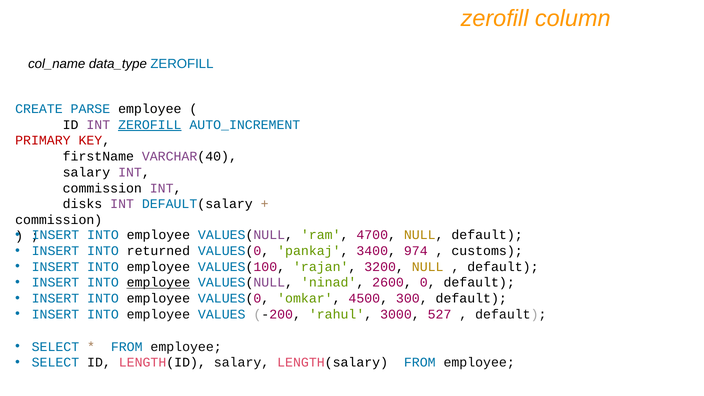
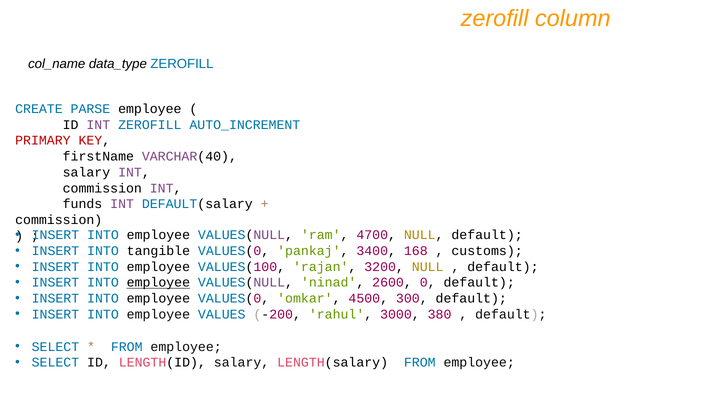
ZEROFILL at (150, 125) underline: present -> none
disks: disks -> funds
returned: returned -> tangible
974: 974 -> 168
527: 527 -> 380
